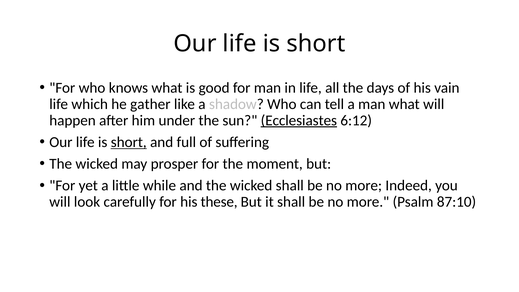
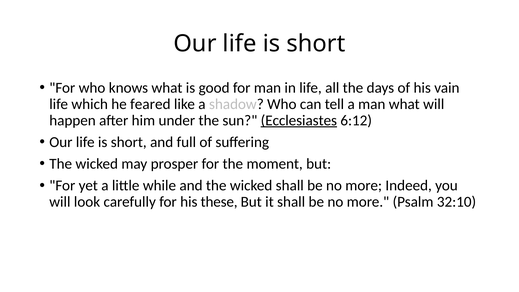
gather: gather -> feared
short at (129, 142) underline: present -> none
87:10: 87:10 -> 32:10
